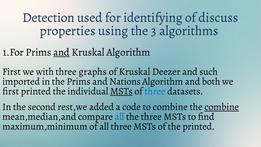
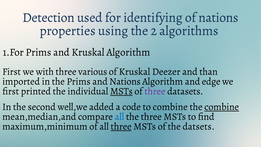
of discuss: discuss -> nations
3: 3 -> 2
and at (61, 52) underline: present -> none
graphs: graphs -> various
such: such -> than
both: both -> edge
three at (155, 91) colour: blue -> purple
rest,we: rest,we -> well,we
three at (121, 126) underline: none -> present
the printed: printed -> datsets
